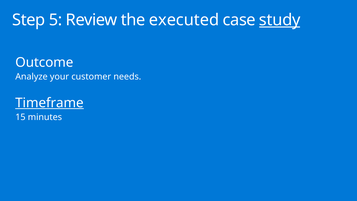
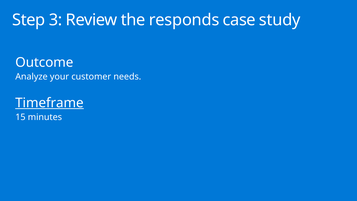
5: 5 -> 3
executed: executed -> responds
study underline: present -> none
